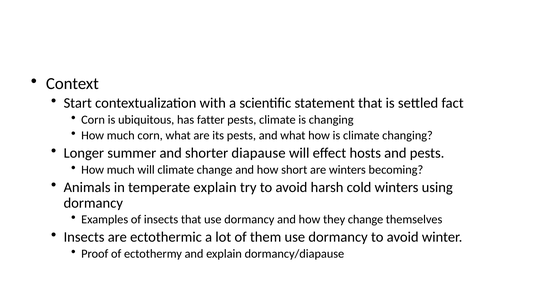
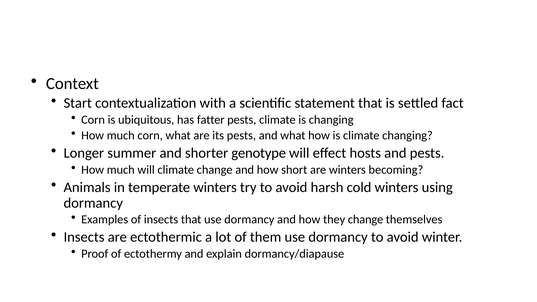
diapause: diapause -> genotype
temperate explain: explain -> winters
